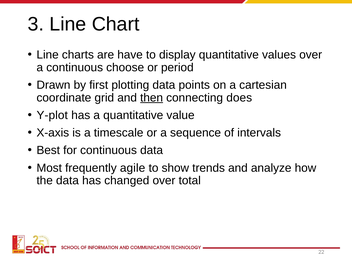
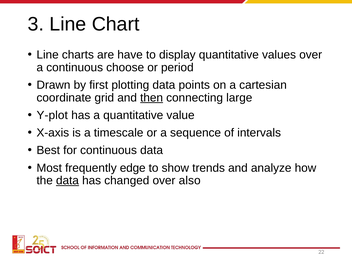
does: does -> large
agile: agile -> edge
data at (67, 181) underline: none -> present
total: total -> also
